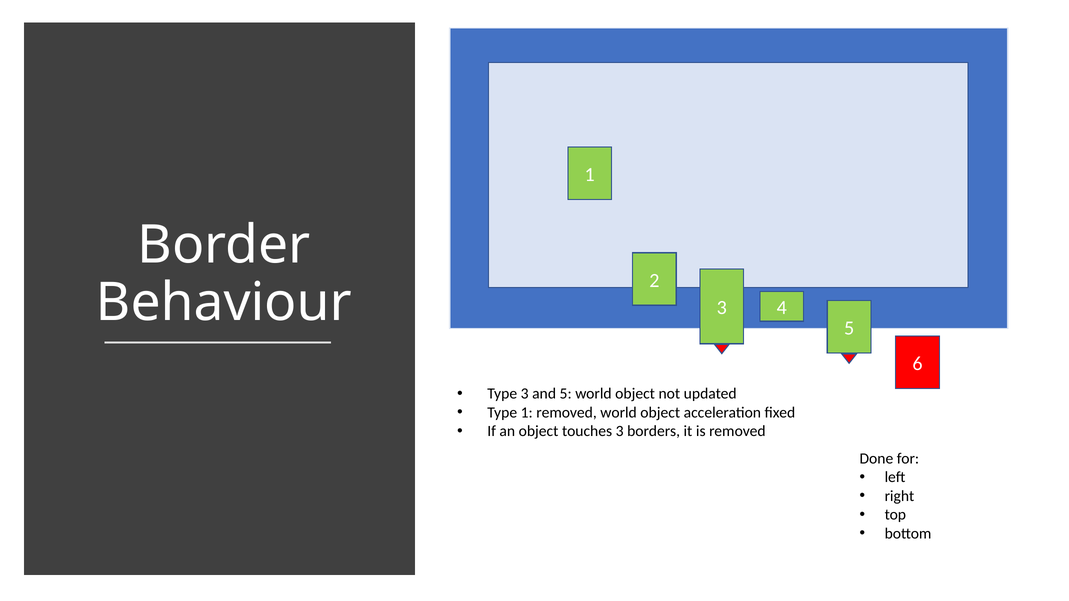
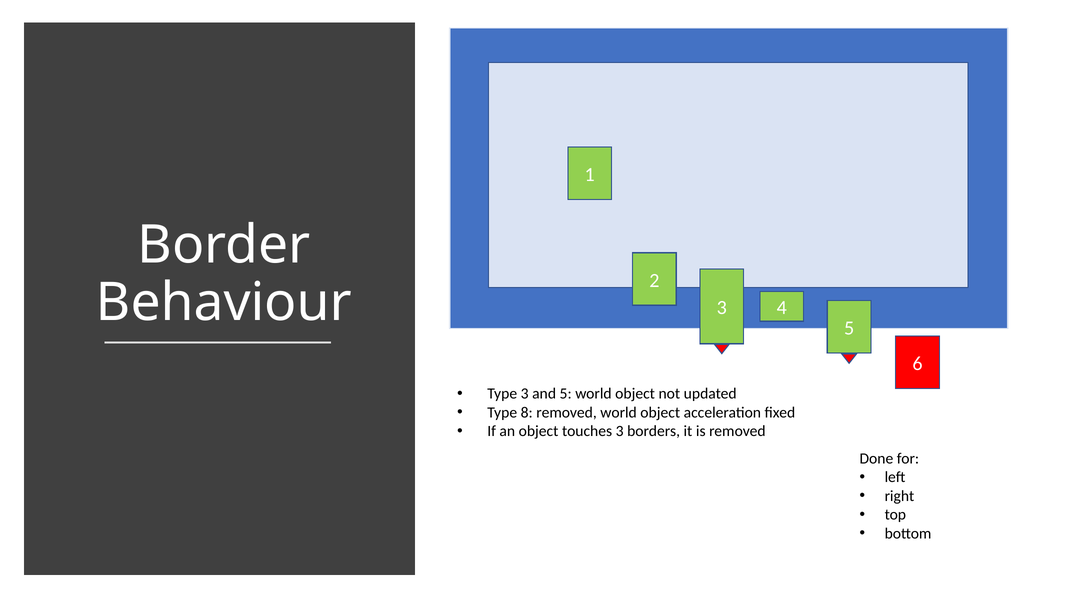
Type 1: 1 -> 8
